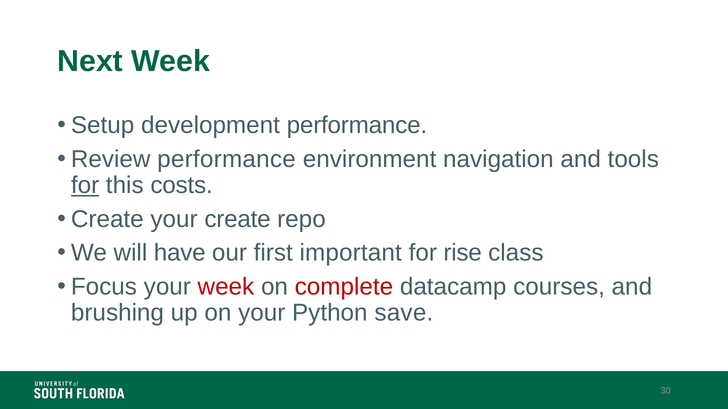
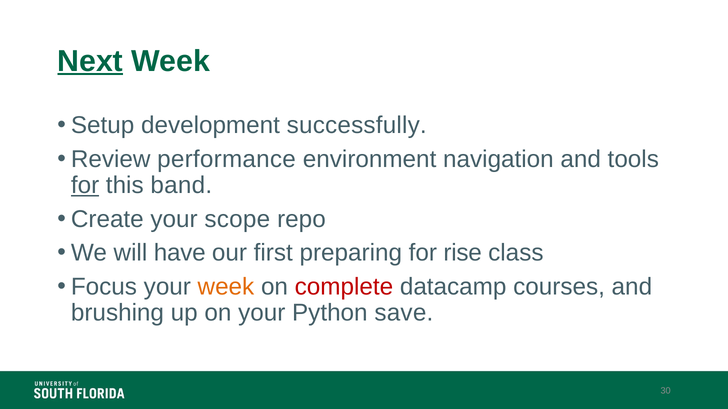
Next underline: none -> present
development performance: performance -> successfully
costs: costs -> band
your create: create -> scope
important: important -> preparing
week at (226, 287) colour: red -> orange
